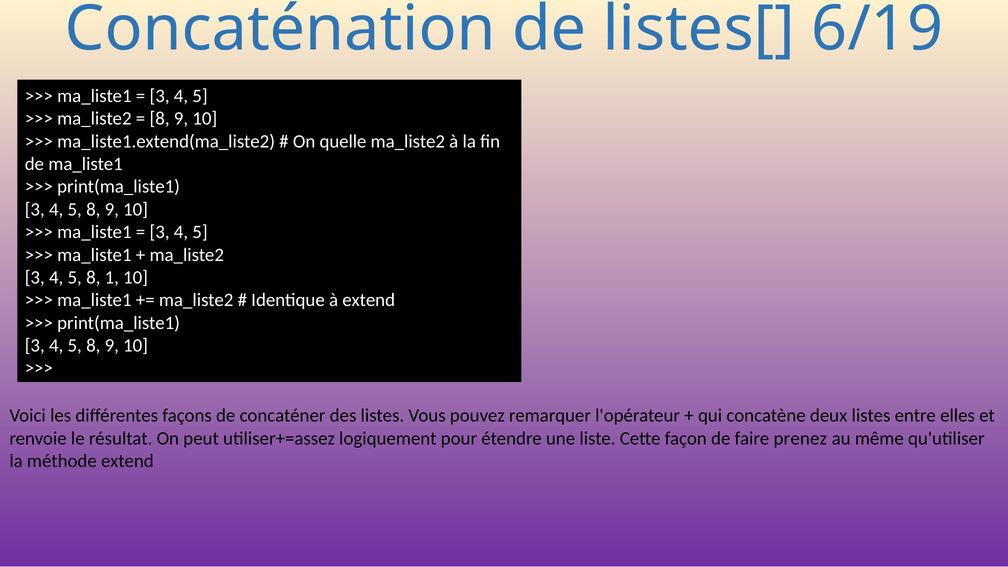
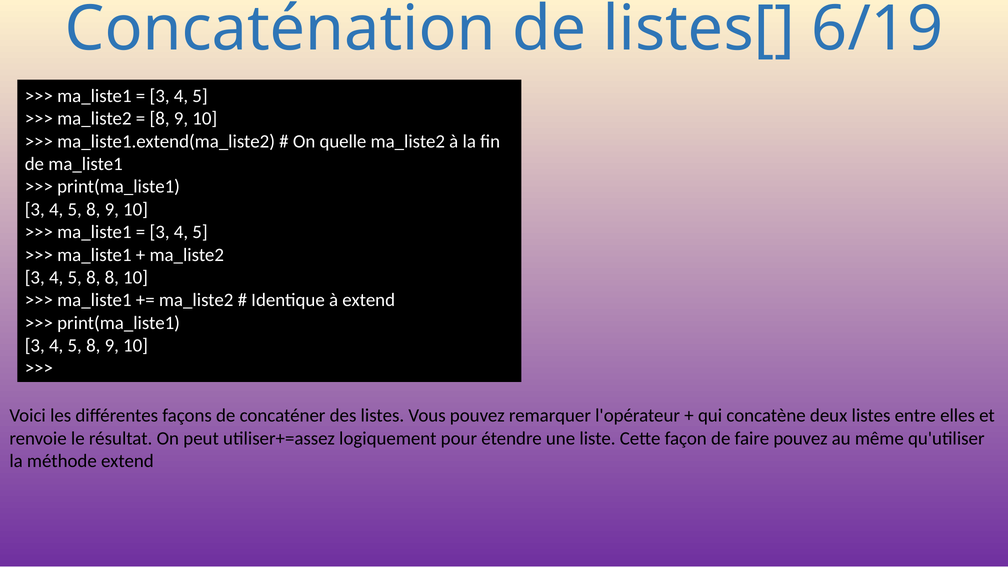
8 1: 1 -> 8
faire prenez: prenez -> pouvez
